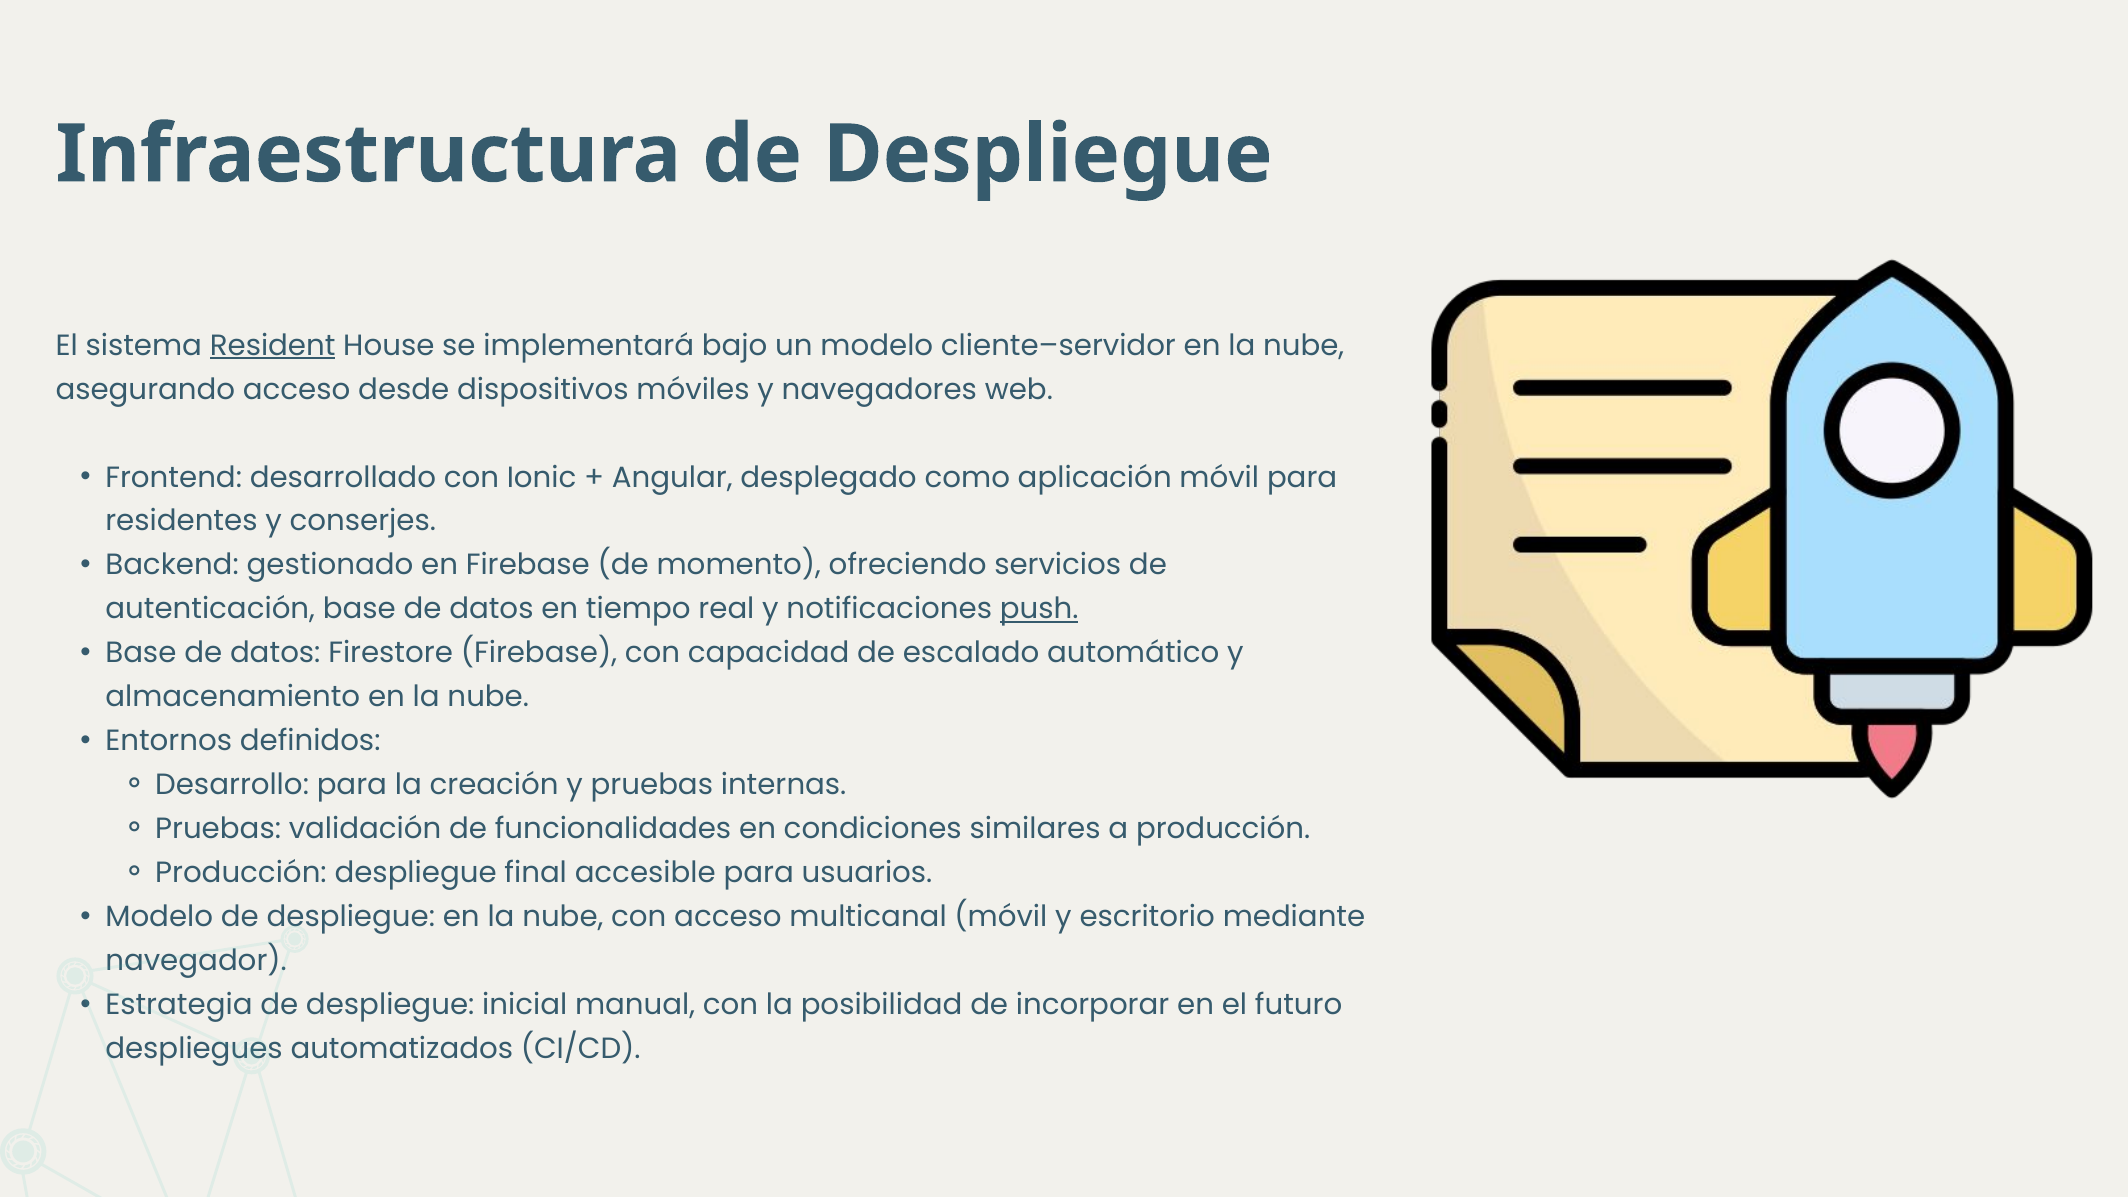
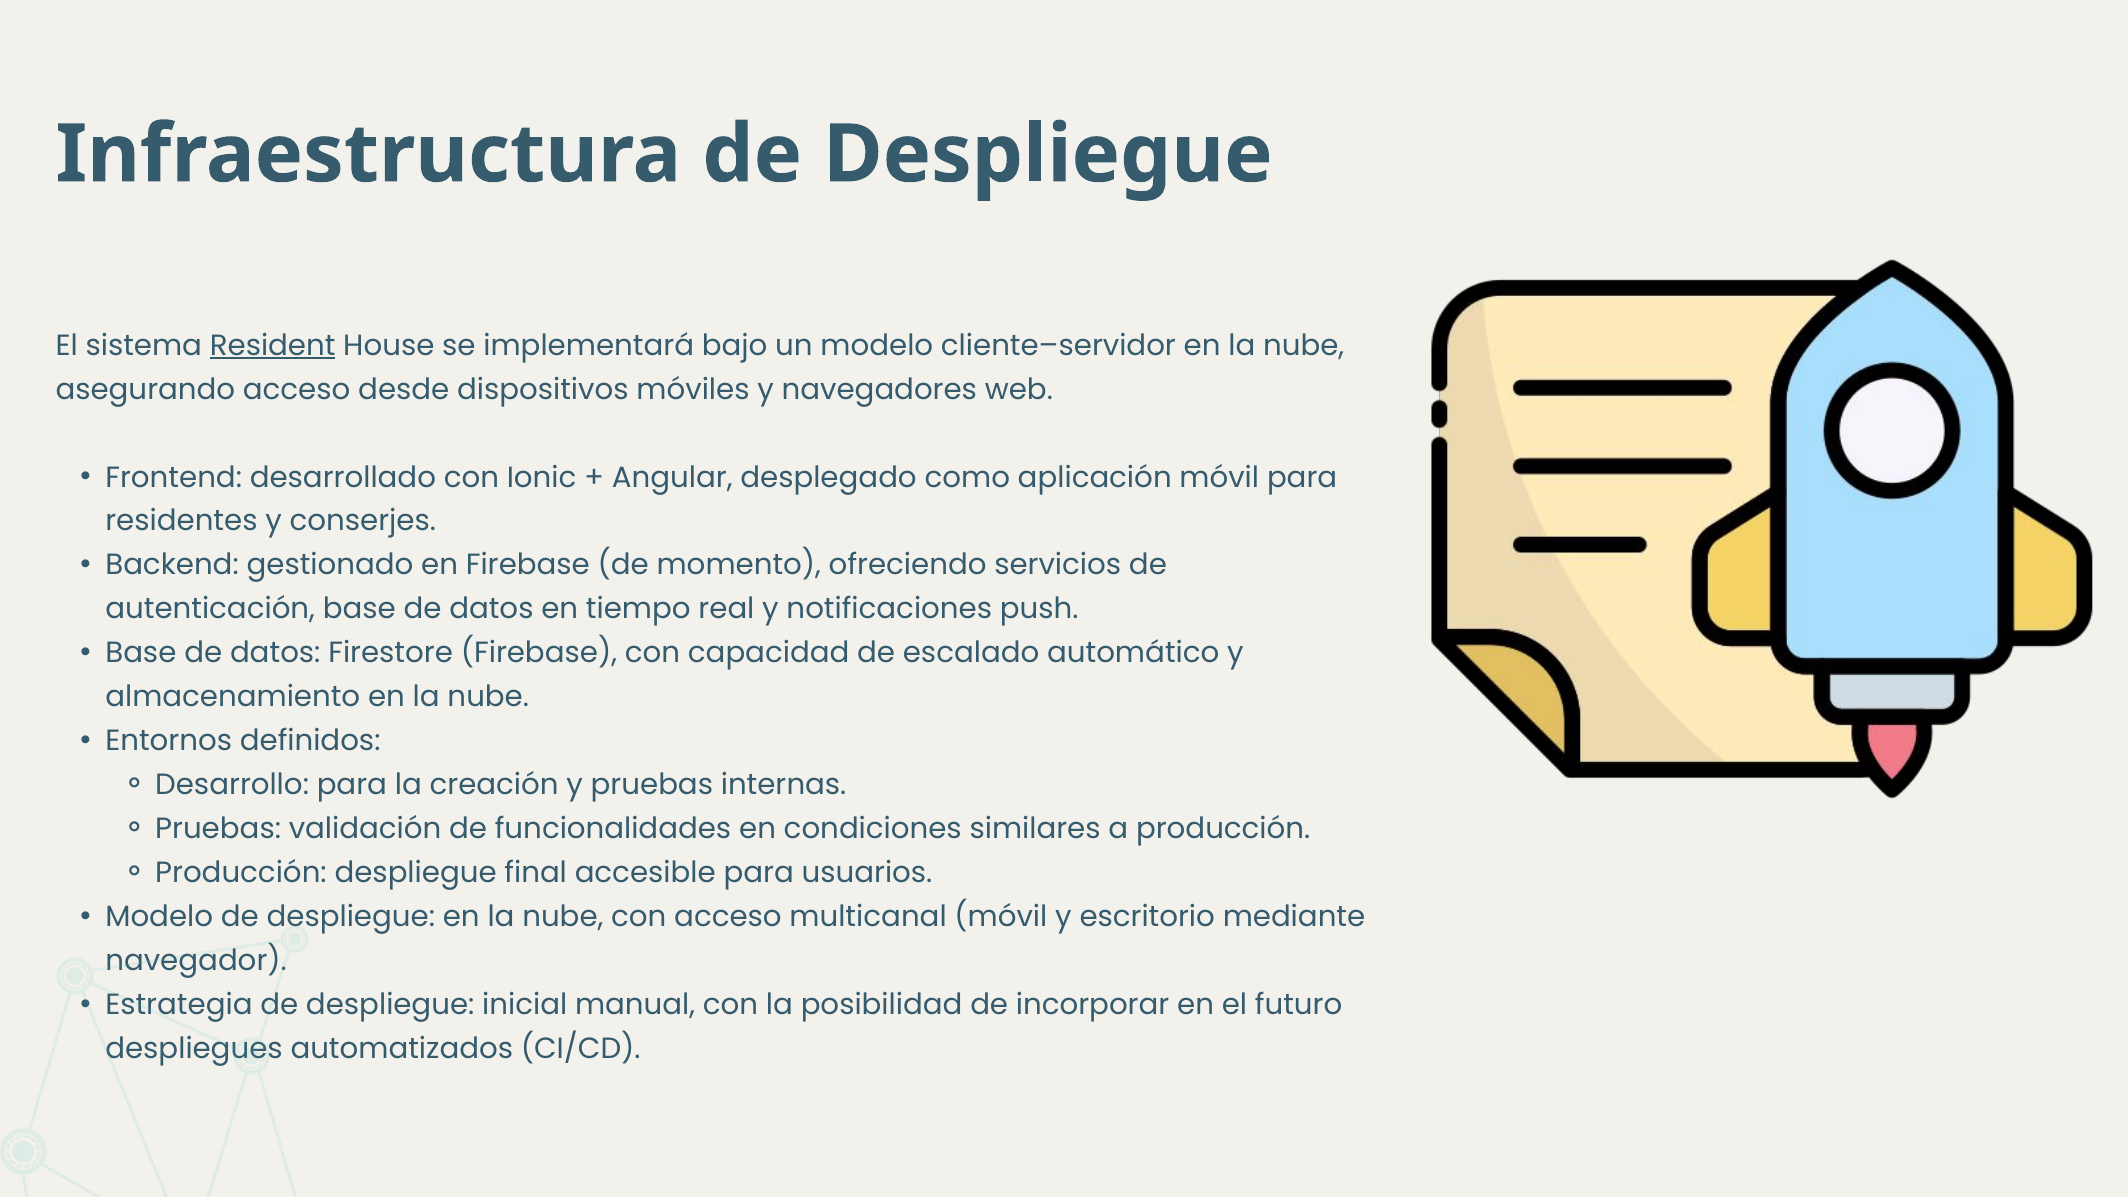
push underline: present -> none
